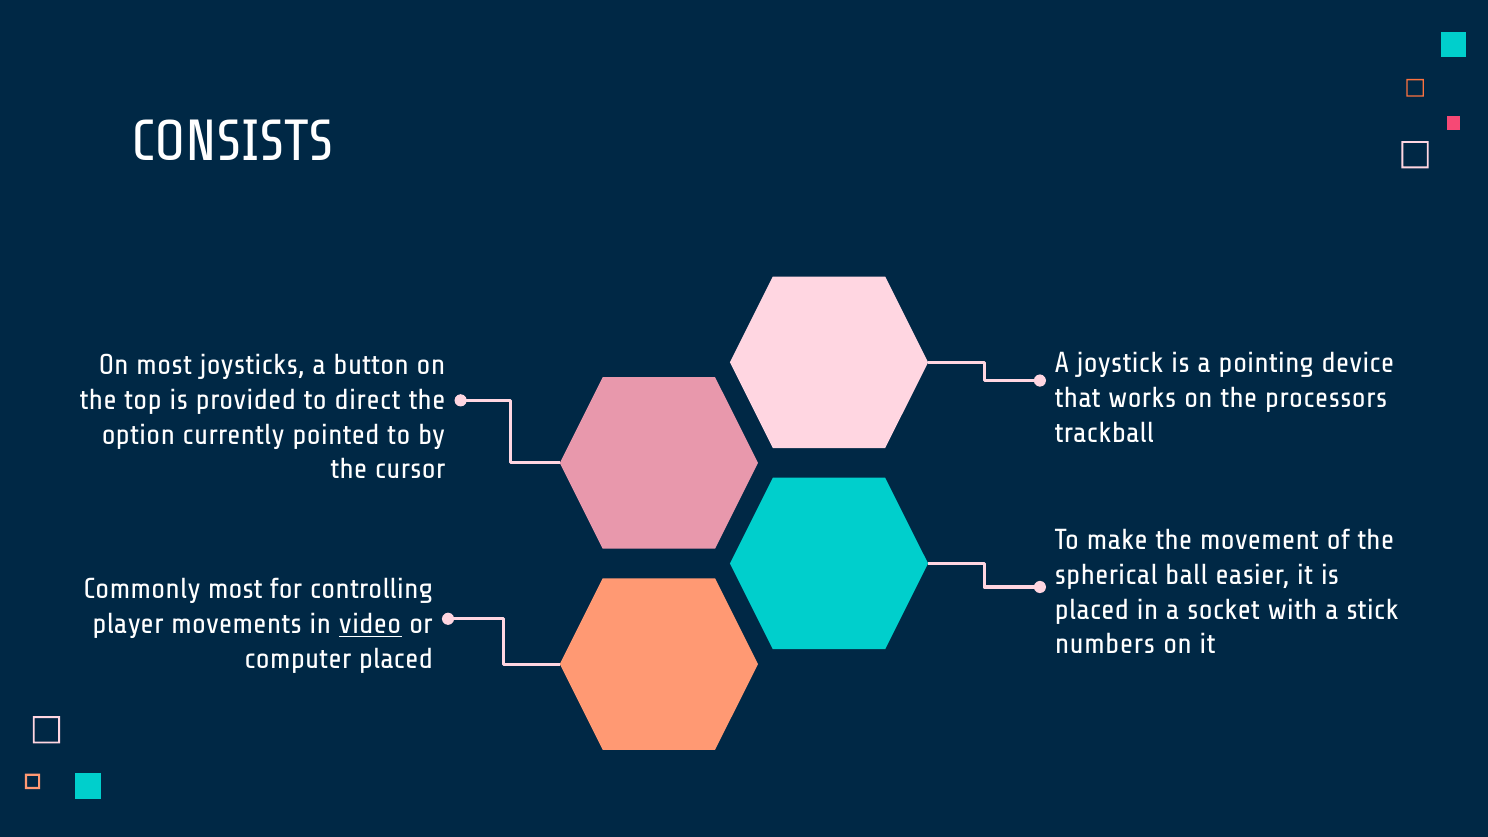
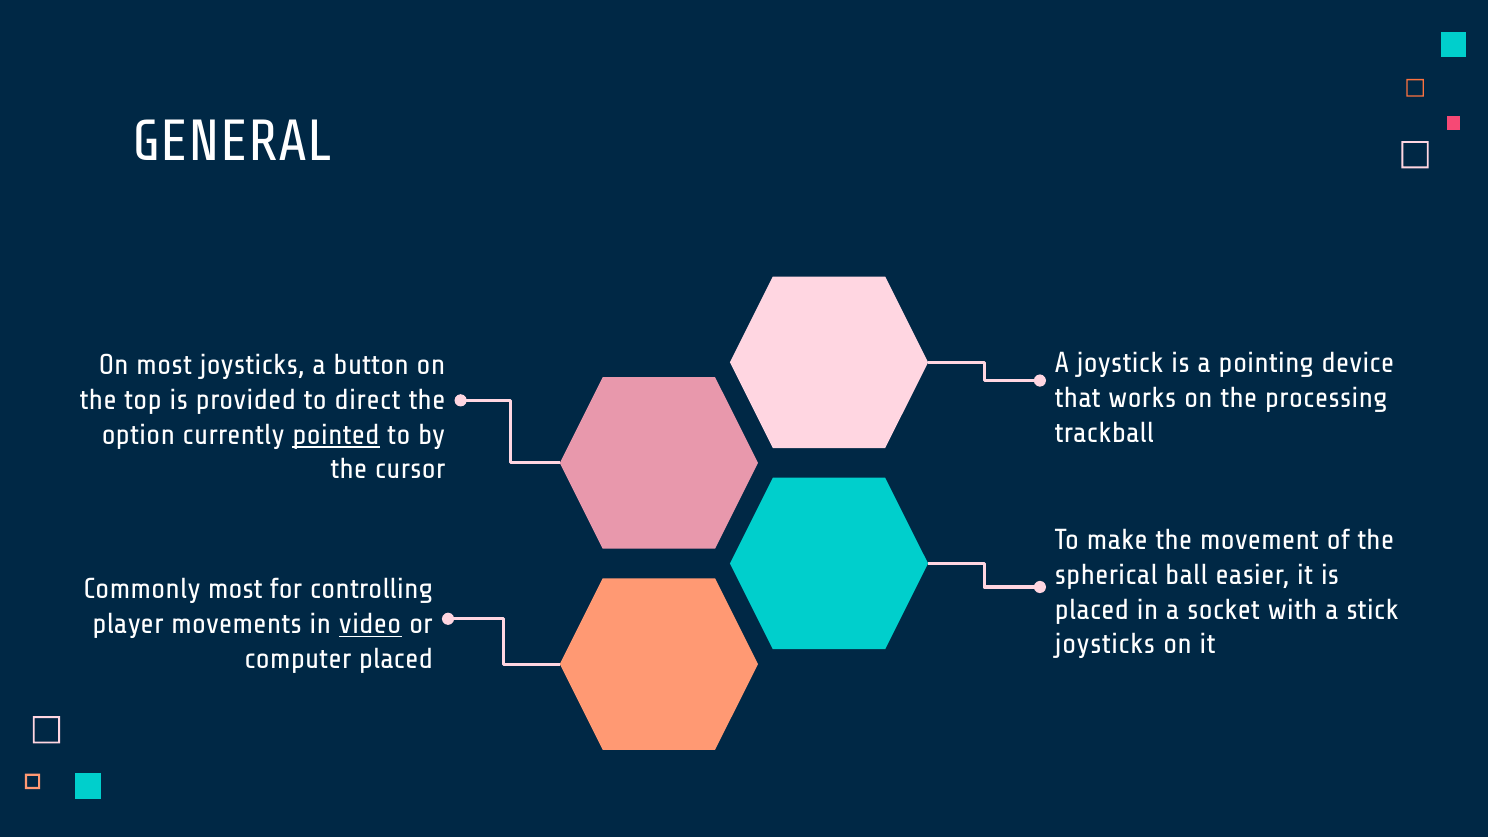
CONSISTS: CONSISTS -> GENERAL
processors: processors -> processing
pointed underline: none -> present
numbers at (1105, 644): numbers -> joysticks
